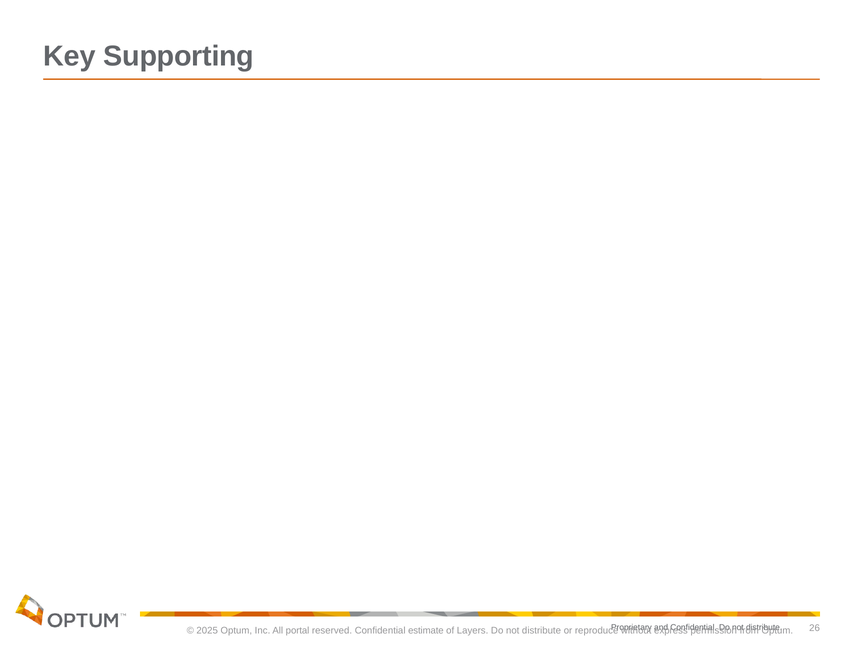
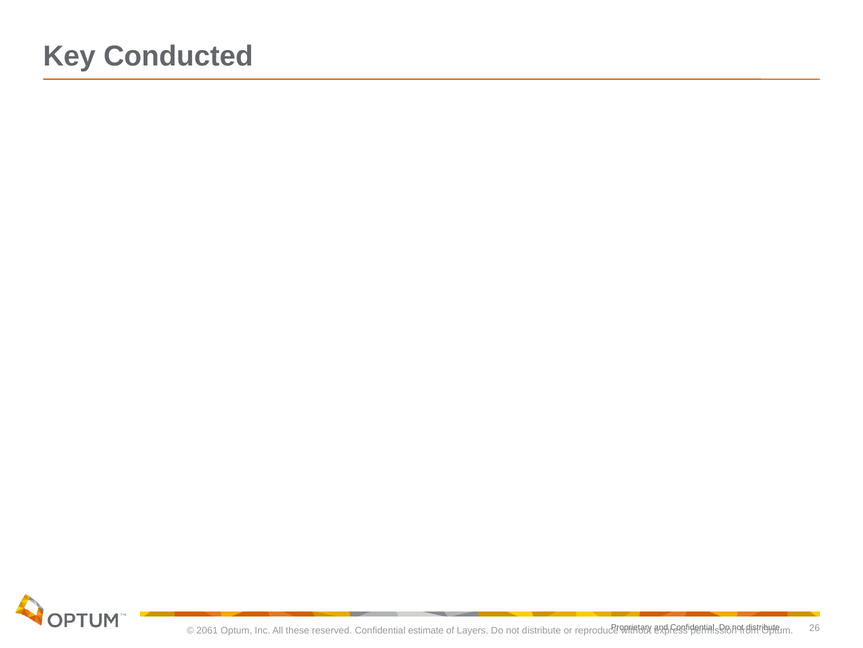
Supporting: Supporting -> Conducted
2025: 2025 -> 2061
portal: portal -> these
